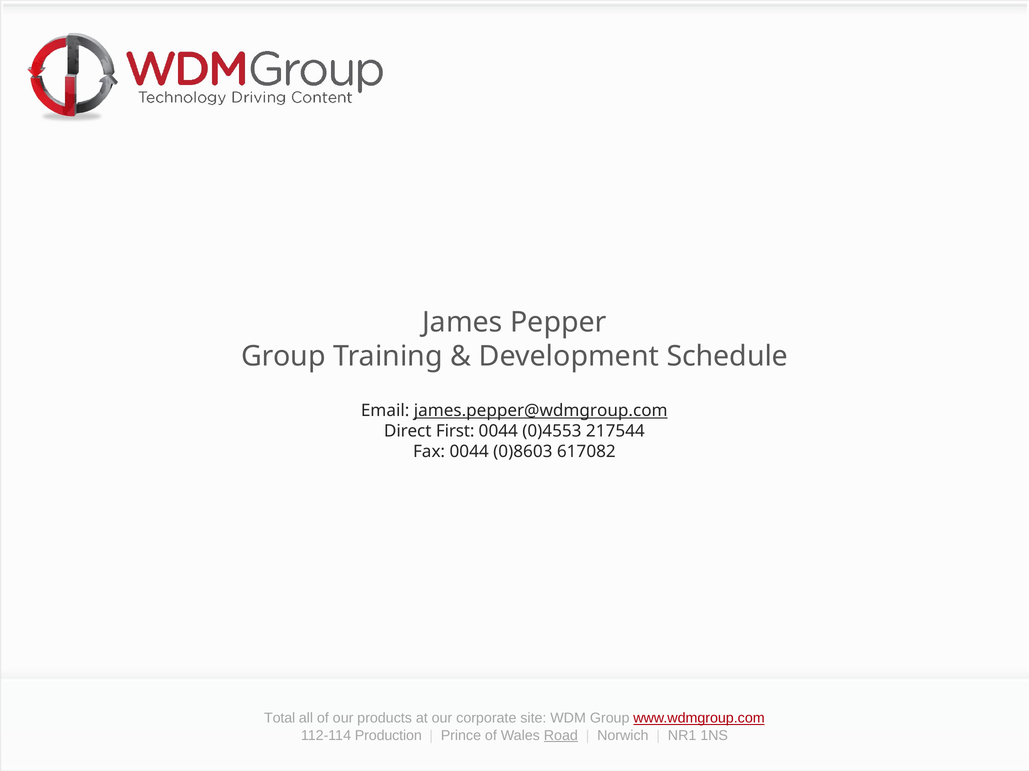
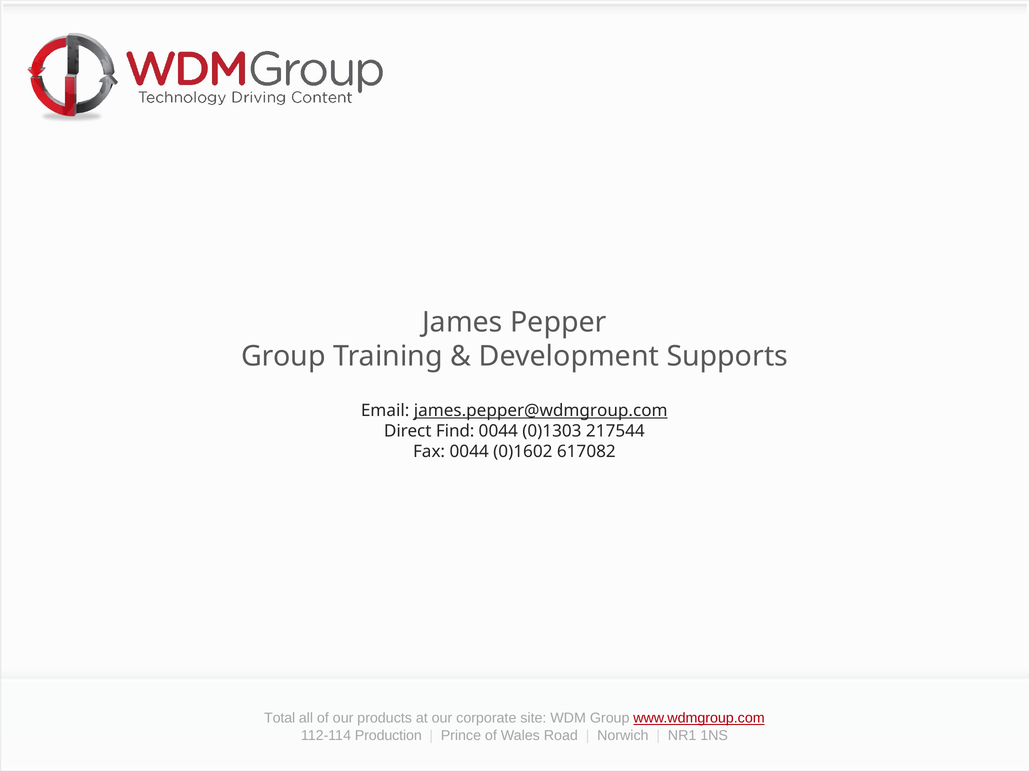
Schedule: Schedule -> Supports
First: First -> Find
0)4553: 0)4553 -> 0)1303
0)8603: 0)8603 -> 0)1602
Road underline: present -> none
